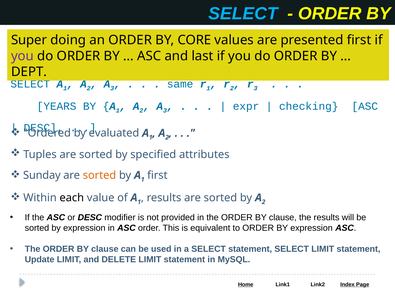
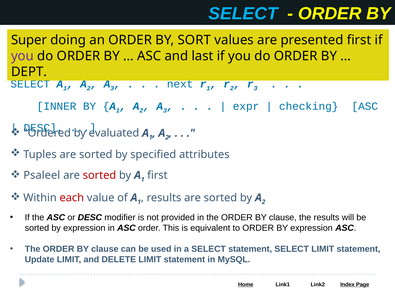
CORE: CORE -> SORT
same: same -> next
YEARS: YEARS -> INNER
Sunday: Sunday -> Psaleel
sorted at (99, 175) colour: orange -> red
each colour: black -> red
